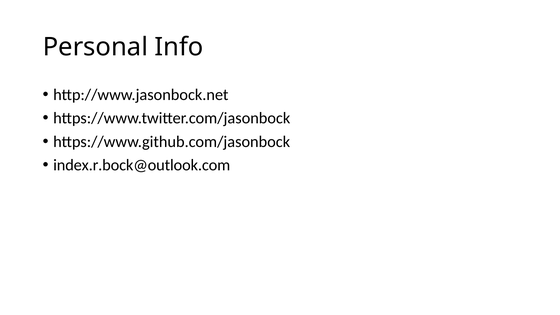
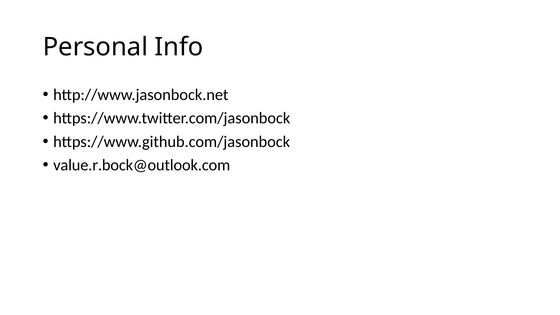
index.r.bock@outlook.com: index.r.bock@outlook.com -> value.r.bock@outlook.com
